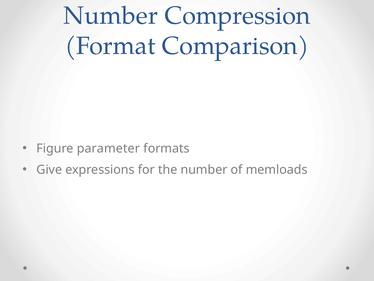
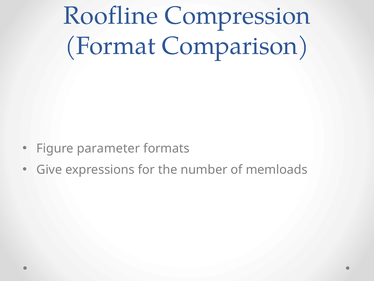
Number at (111, 16): Number -> Roofline
